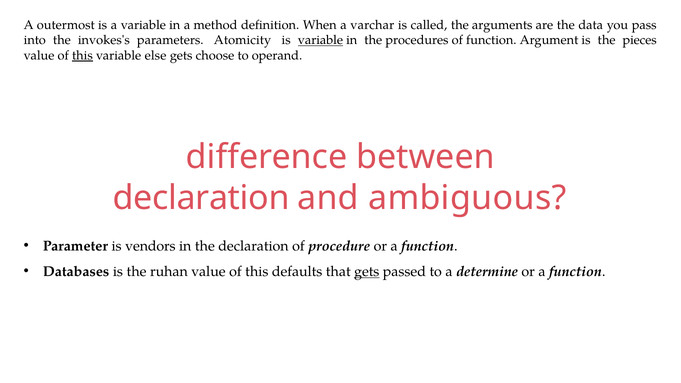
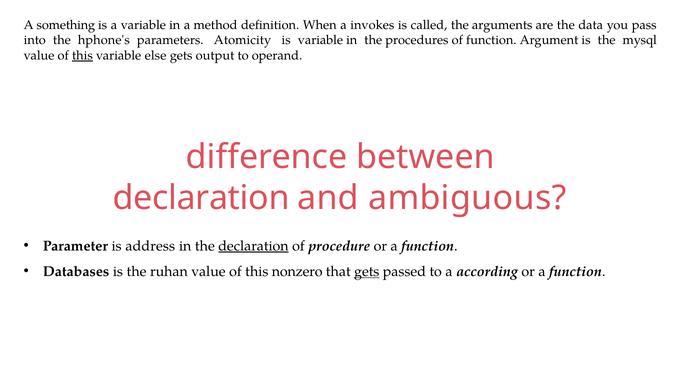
outermost: outermost -> something
varchar: varchar -> invokes
invokes's: invokes's -> hphone's
variable at (320, 40) underline: present -> none
pieces: pieces -> mysql
choose: choose -> output
vendors: vendors -> address
declaration at (253, 246) underline: none -> present
defaults: defaults -> nonzero
determine: determine -> according
